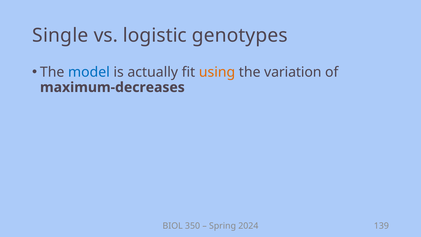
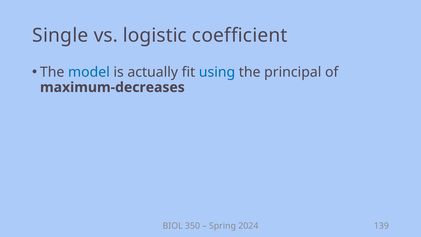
genotypes: genotypes -> coefficient
using colour: orange -> blue
variation: variation -> principal
